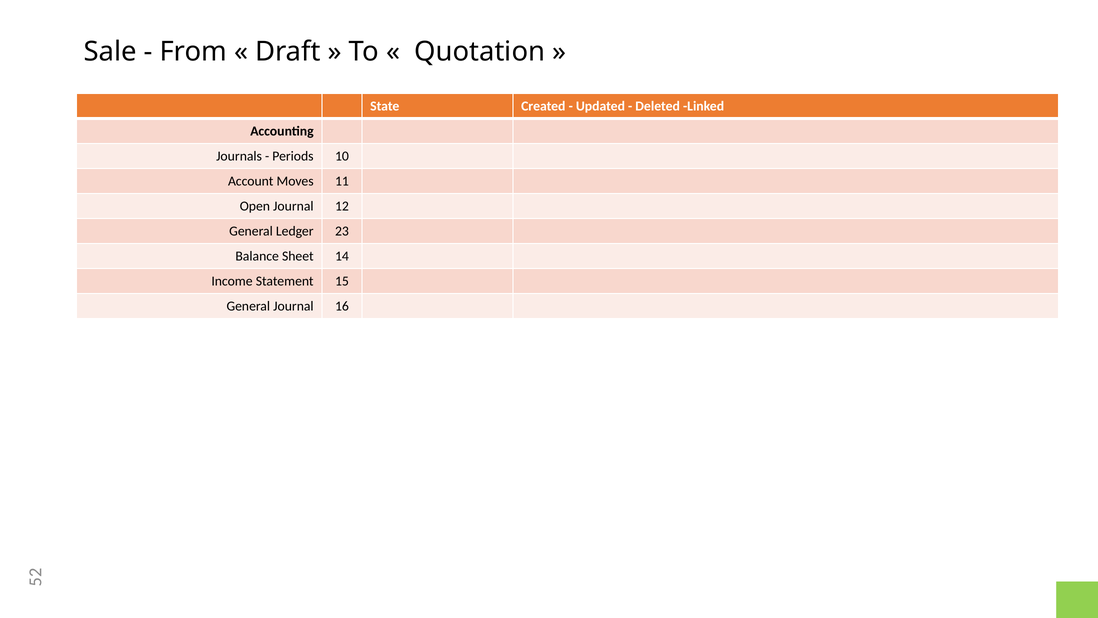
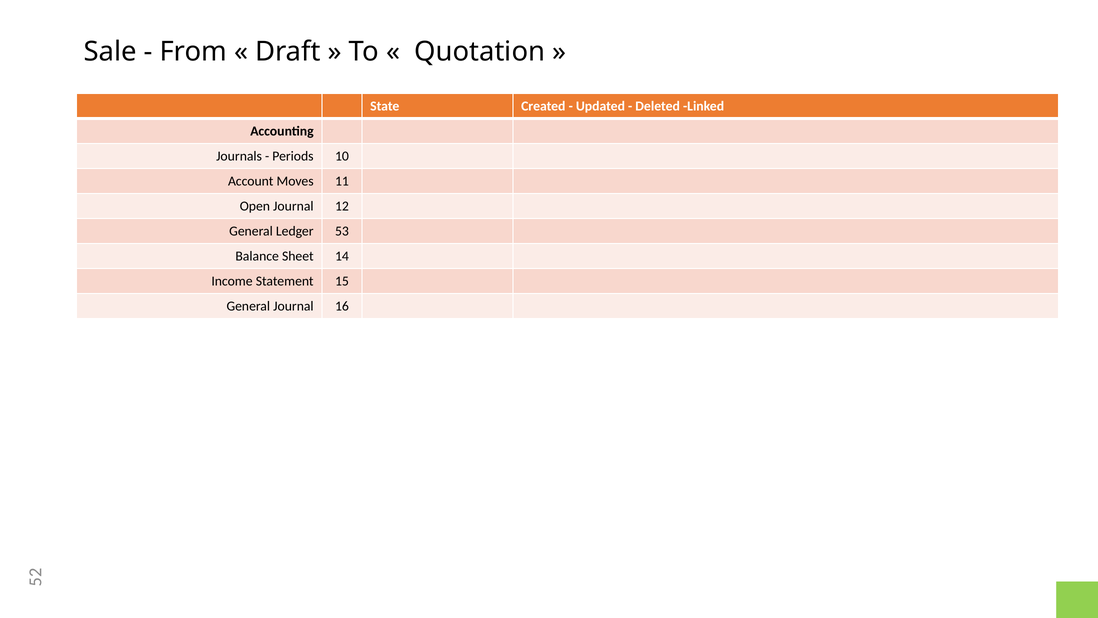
23: 23 -> 53
